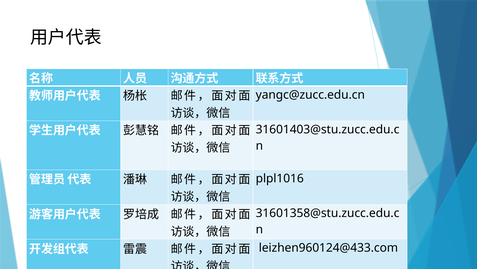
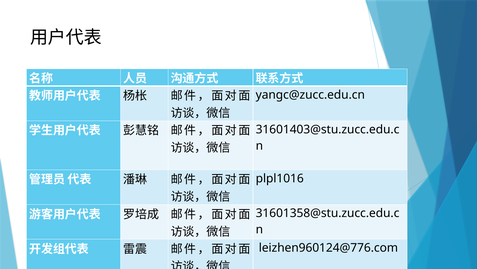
leizhen960124@433.com: leizhen960124@433.com -> leizhen960124@776.com
